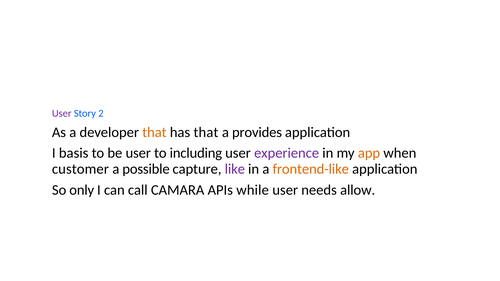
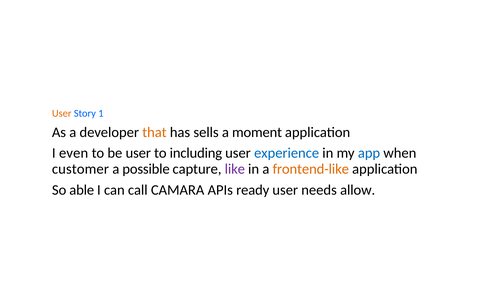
User at (62, 113) colour: purple -> orange
2: 2 -> 1
has that: that -> sells
provides: provides -> moment
basis: basis -> even
experience colour: purple -> blue
app colour: orange -> blue
only: only -> able
while: while -> ready
